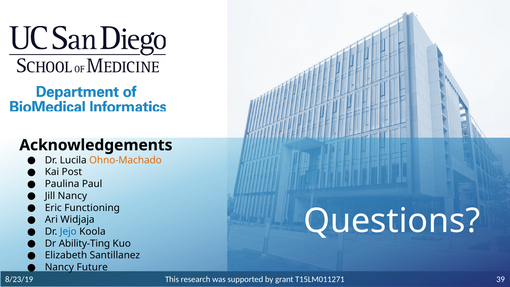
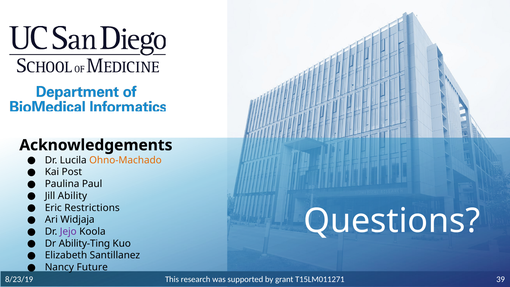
Jill Nancy: Nancy -> Ability
Functioning: Functioning -> Restrictions
Jejo colour: blue -> purple
